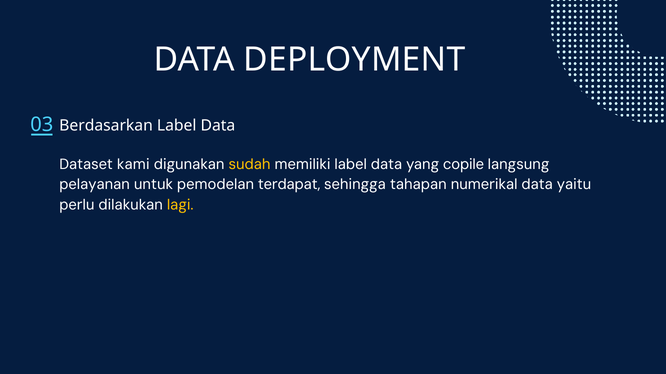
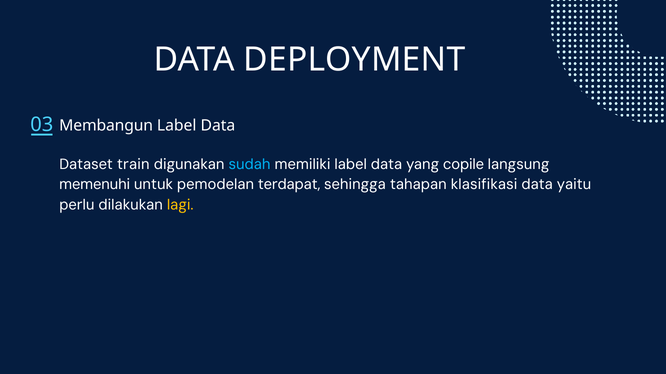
Berdasarkan: Berdasarkan -> Membangun
kami: kami -> train
sudah colour: yellow -> light blue
pelayanan: pelayanan -> memenuhi
numerikal: numerikal -> klasifikasi
